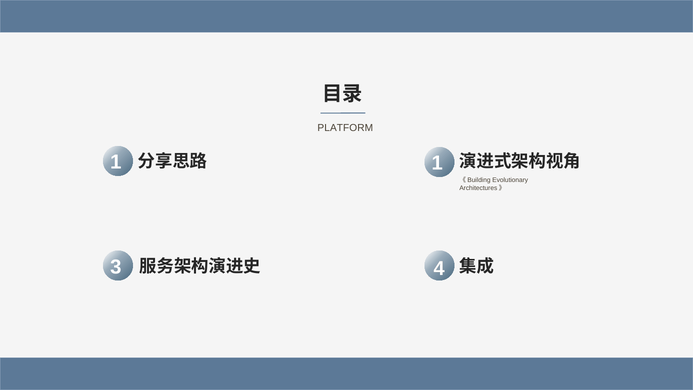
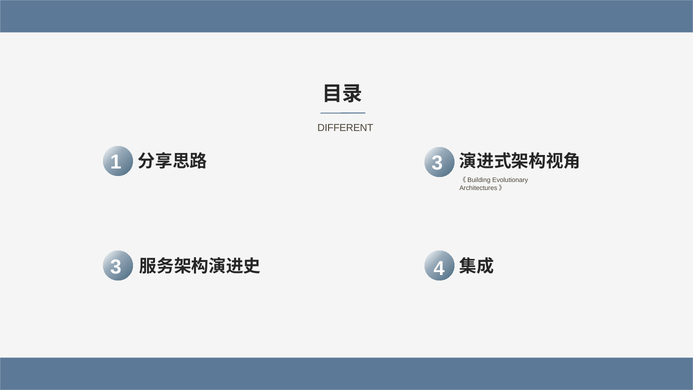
PLATFORM: PLATFORM -> DIFFERENT
1 1: 1 -> 3
